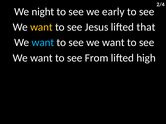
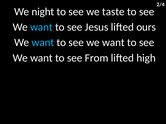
early: early -> taste
want at (41, 27) colour: yellow -> light blue
that: that -> ours
